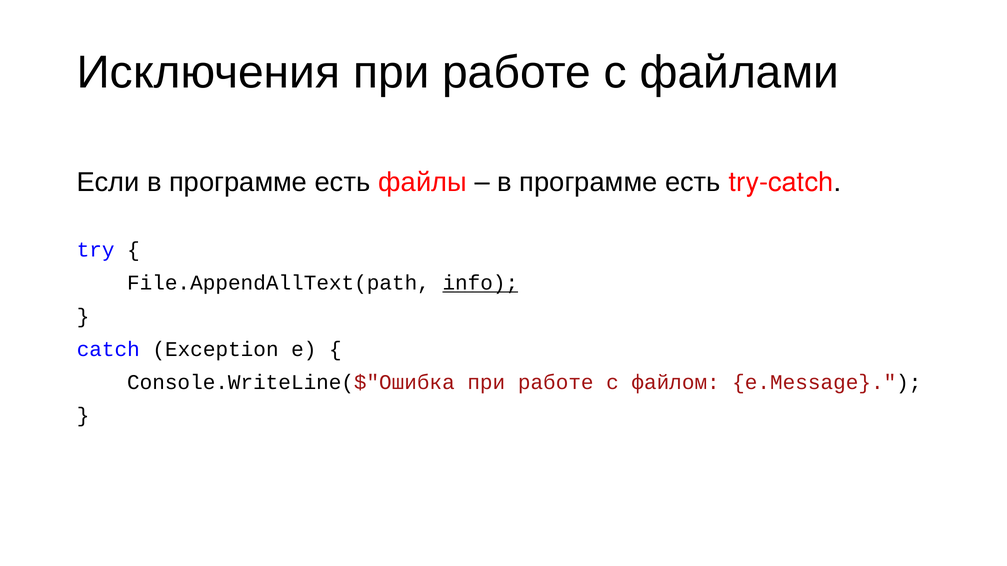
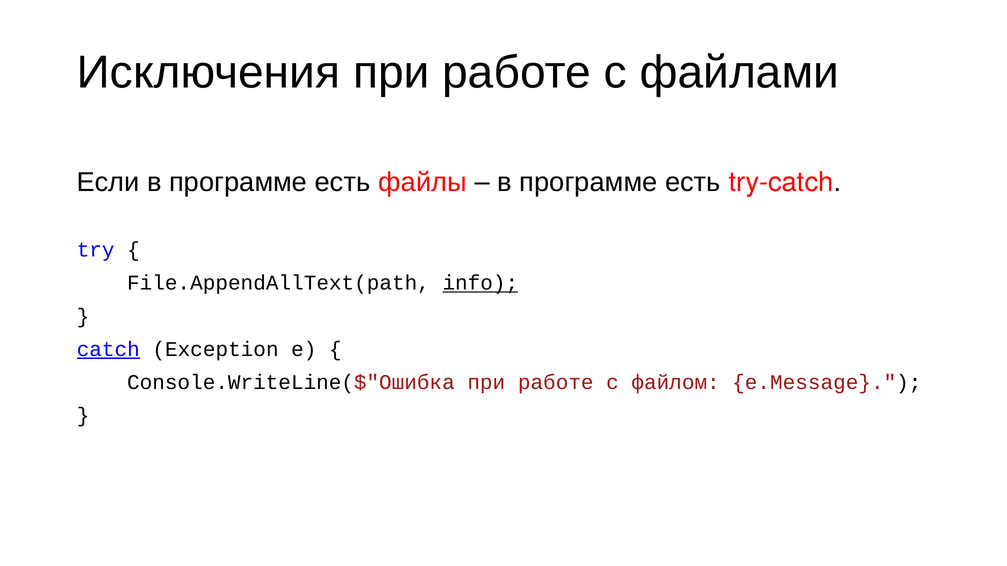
catch underline: none -> present
